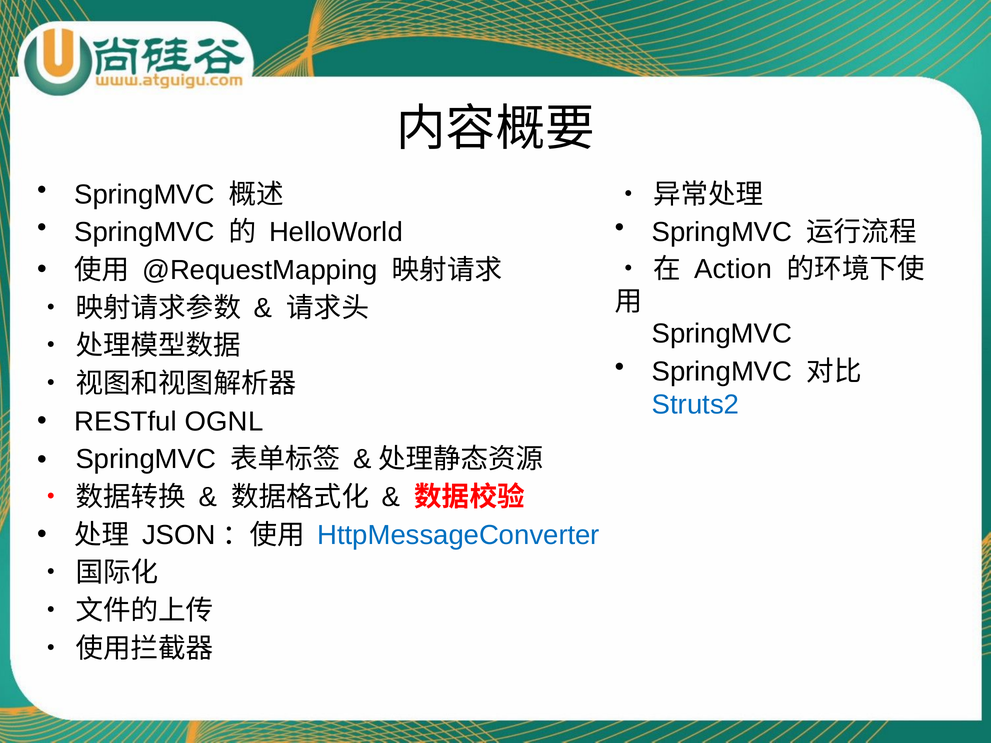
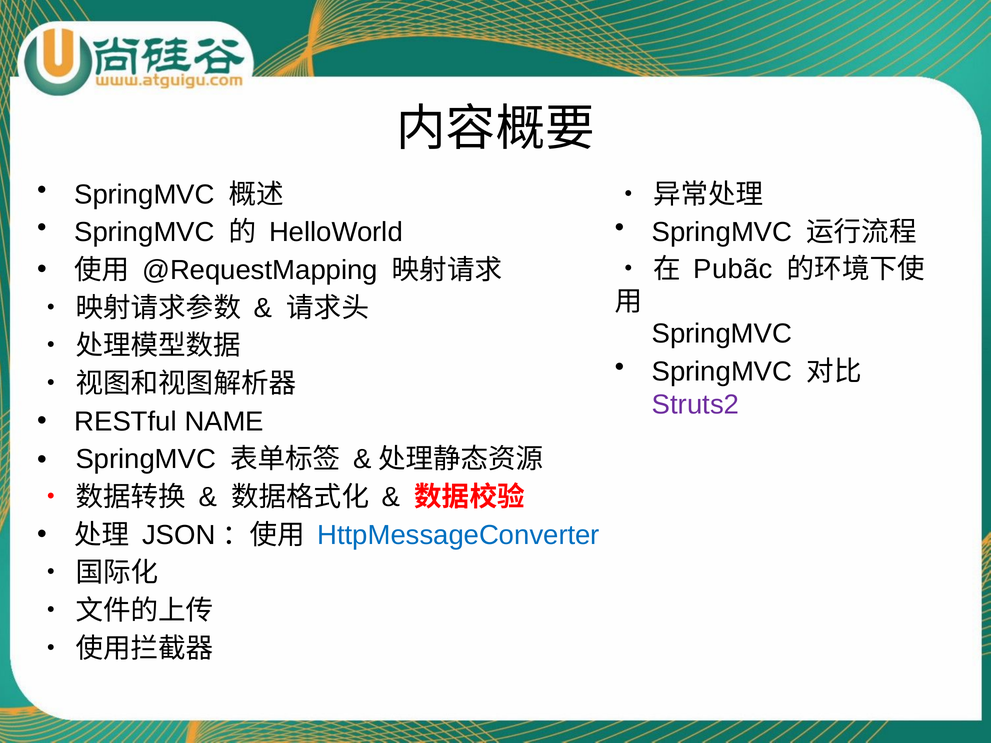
Action: Action -> Pubãc
Struts2 colour: blue -> purple
OGNL: OGNL -> NAME
